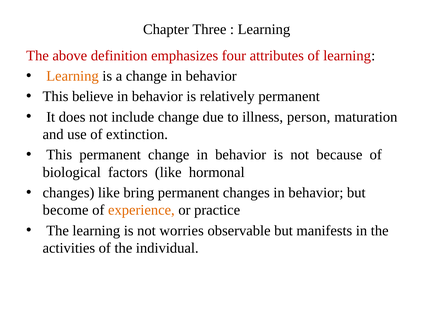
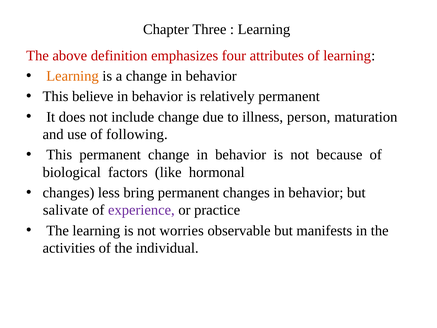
extinction: extinction -> following
changes like: like -> less
become: become -> salivate
experience colour: orange -> purple
